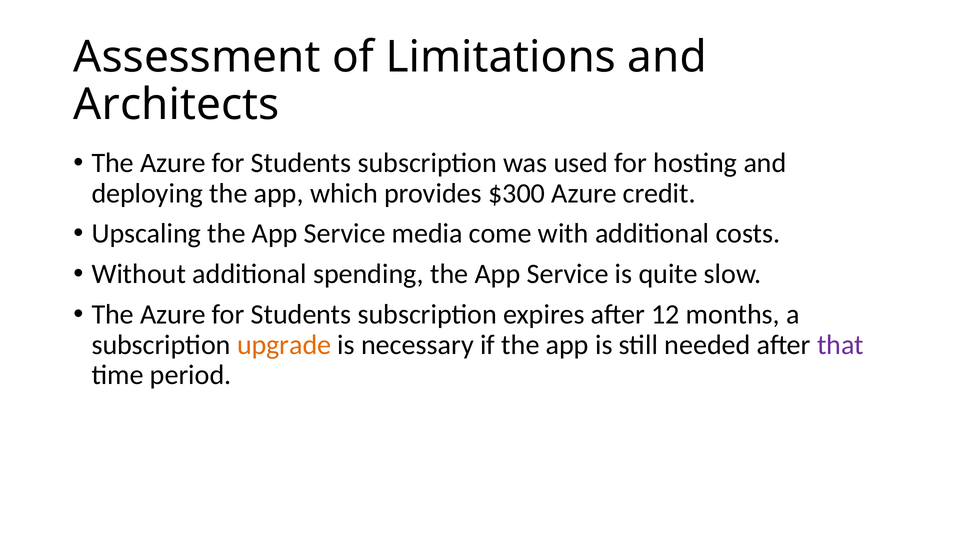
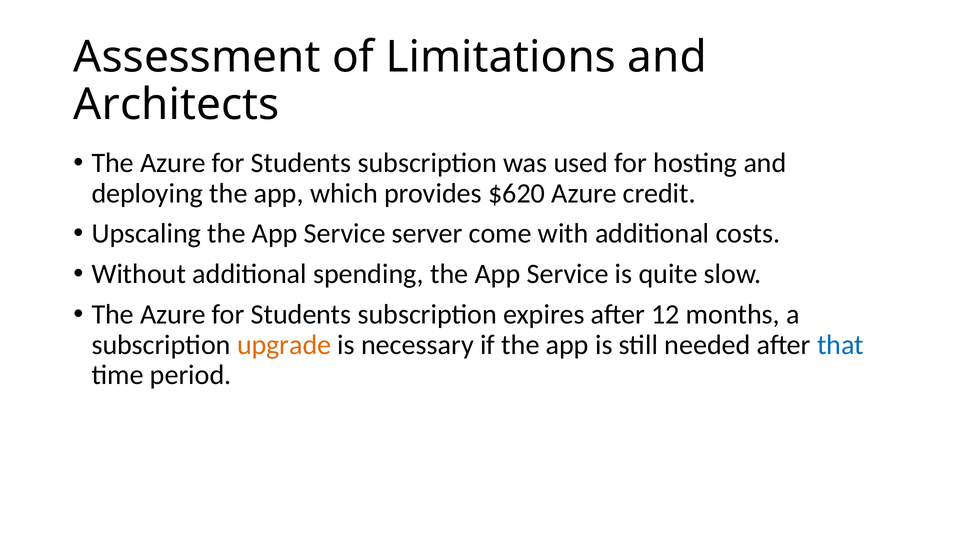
$300: $300 -> $620
media: media -> server
that colour: purple -> blue
